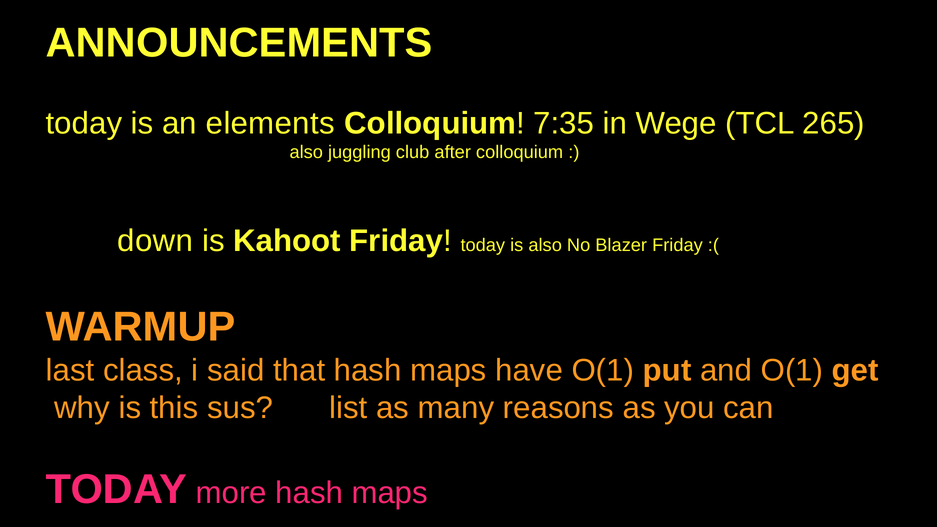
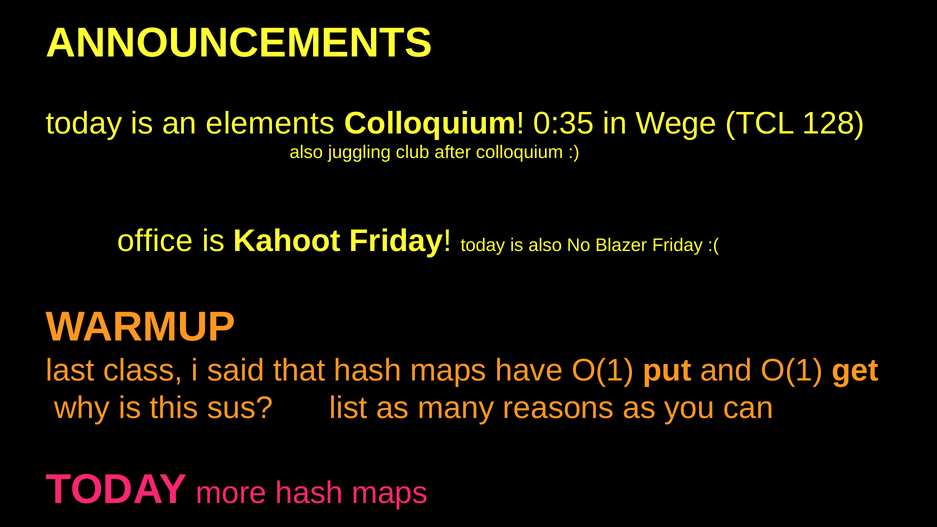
7:35: 7:35 -> 0:35
265: 265 -> 128
down: down -> office
